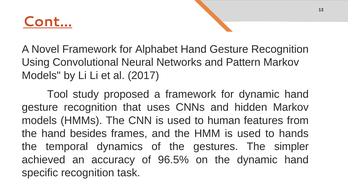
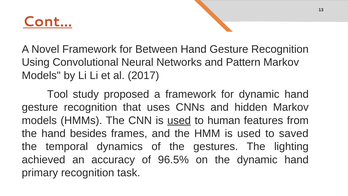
Alphabet: Alphabet -> Between
used at (179, 120) underline: none -> present
hands: hands -> saved
simpler: simpler -> lighting
specific: specific -> primary
